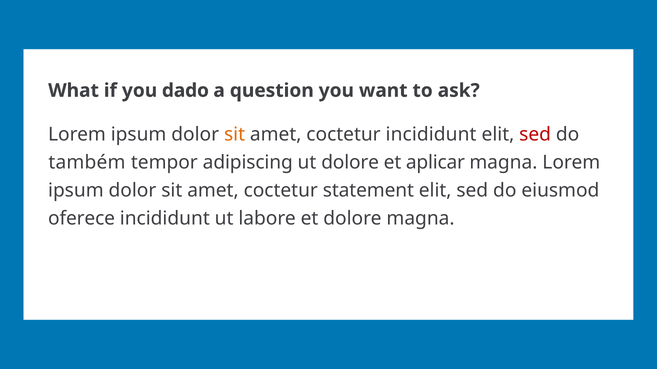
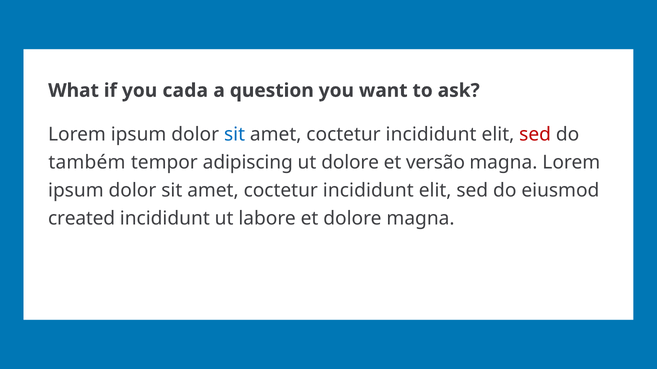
dado: dado -> cada
sit at (235, 135) colour: orange -> blue
aplicar: aplicar -> versão
statement at (368, 191): statement -> incididunt
oferece: oferece -> created
